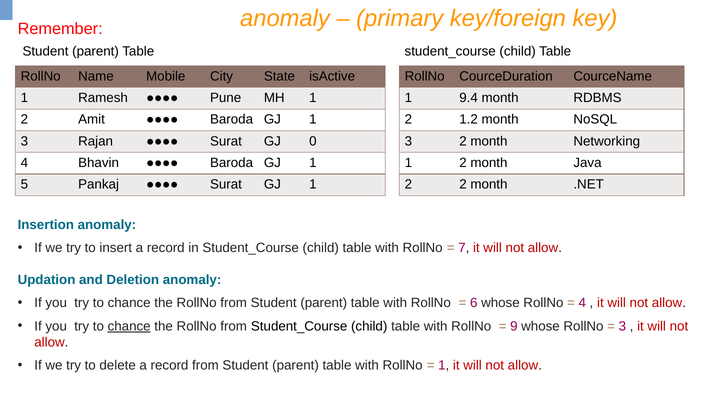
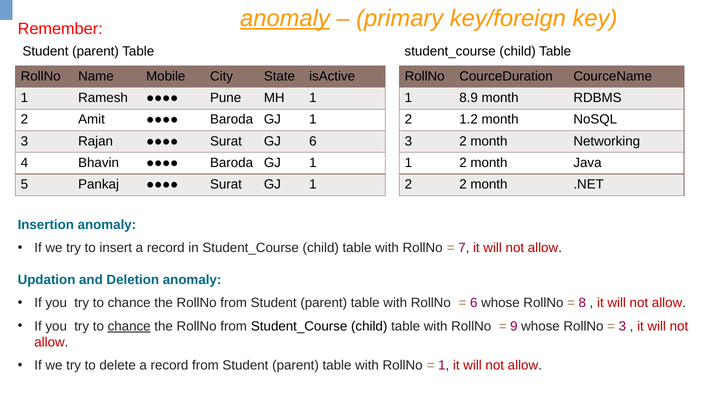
anomaly at (285, 19) underline: none -> present
9.4: 9.4 -> 8.9
GJ 0: 0 -> 6
4 at (582, 303): 4 -> 8
